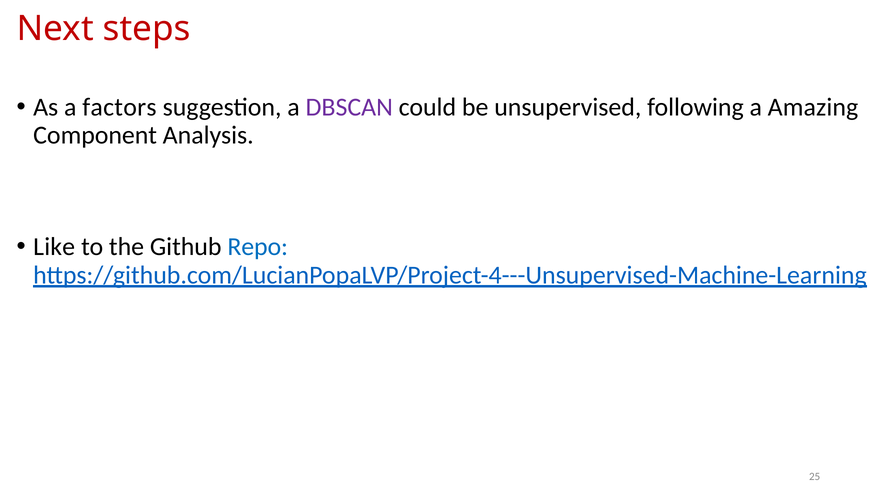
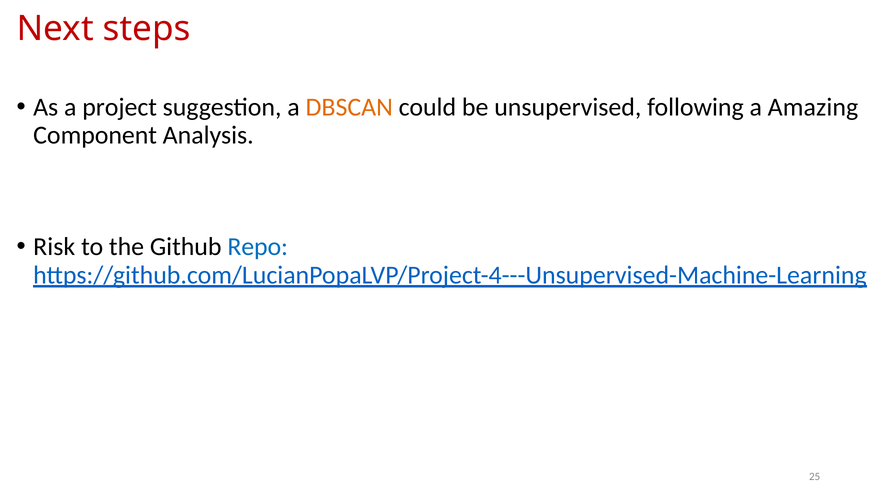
factors: factors -> project
DBSCAN colour: purple -> orange
Like: Like -> Risk
